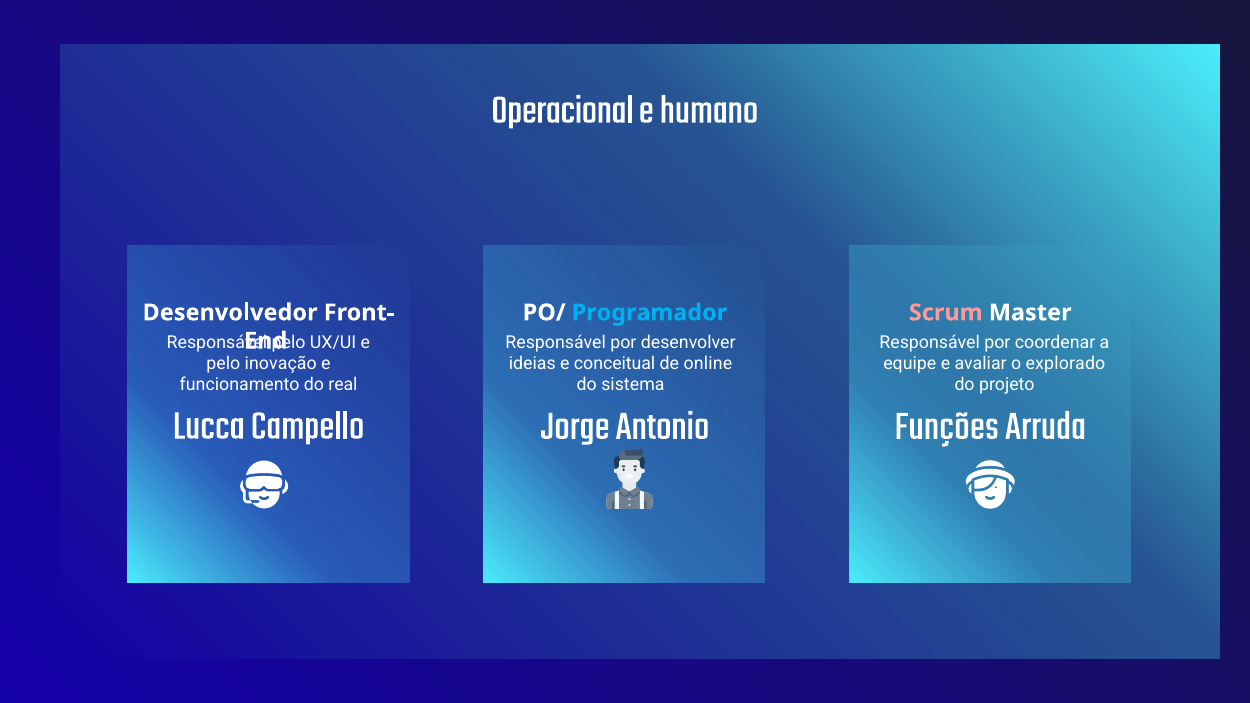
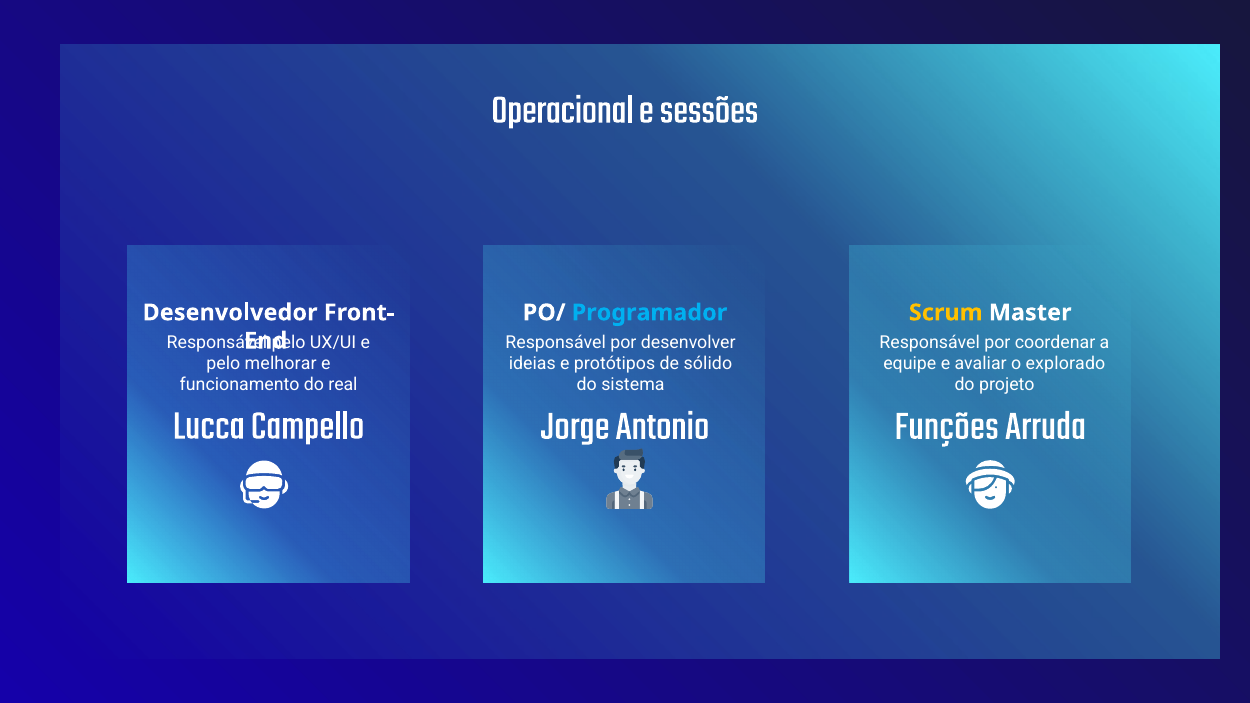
humano: humano -> sessões
Scrum colour: pink -> yellow
inovação: inovação -> melhorar
conceitual: conceitual -> protótipos
online: online -> sólido
